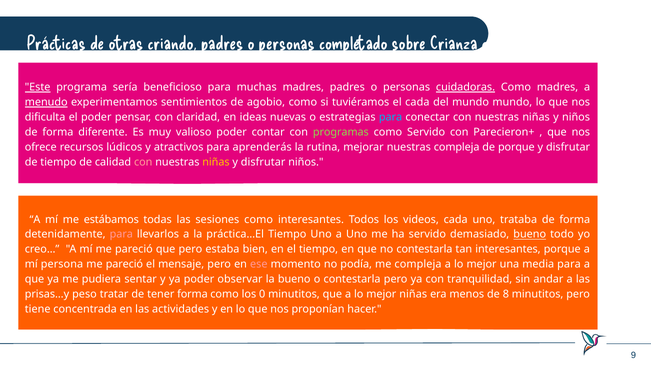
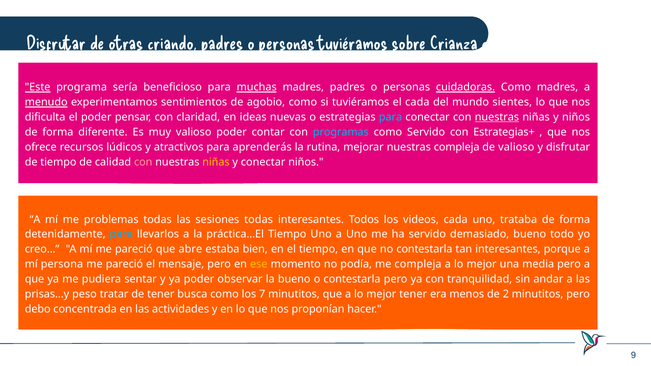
Prácticas at (56, 44): Prácticas -> Disfrutar
personas completado: completado -> tuviéramos
muchas underline: none -> present
mundo mundo: mundo -> sientes
nuestras at (497, 117) underline: none -> present
programas colour: light green -> light blue
Parecieron+: Parecieron+ -> Estrategias+
de porque: porque -> valioso
disfrutar at (263, 162): disfrutar -> conectar
estábamos: estábamos -> problemas
sesiones como: como -> todas
para at (121, 235) colour: pink -> light blue
bueno at (530, 235) underline: present -> none
que pero: pero -> abre
ese colour: pink -> yellow
media para: para -> pero
tener forma: forma -> busca
0: 0 -> 7
mejor niñas: niñas -> tener
8: 8 -> 2
tiene: tiene -> debo
